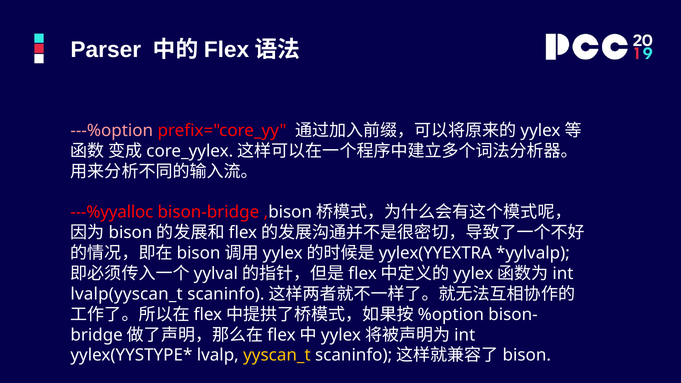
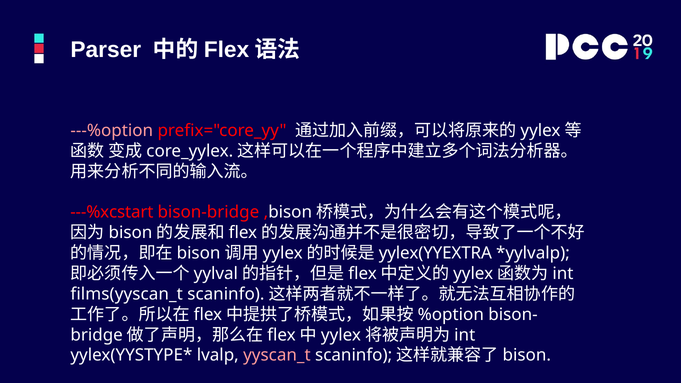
---%yyalloc: ---%yyalloc -> ---%xcstart
lvalp(yyscan_t: lvalp(yyscan_t -> films(yyscan_t
yyscan_t colour: yellow -> pink
